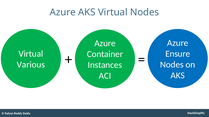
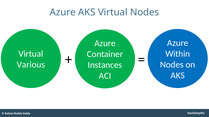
Ensure: Ensure -> Within
